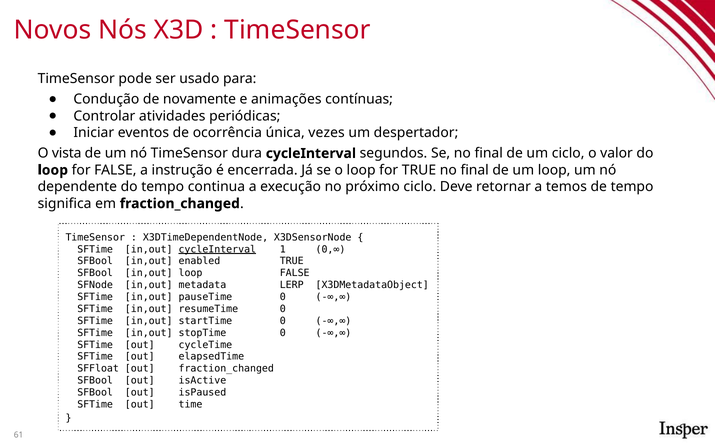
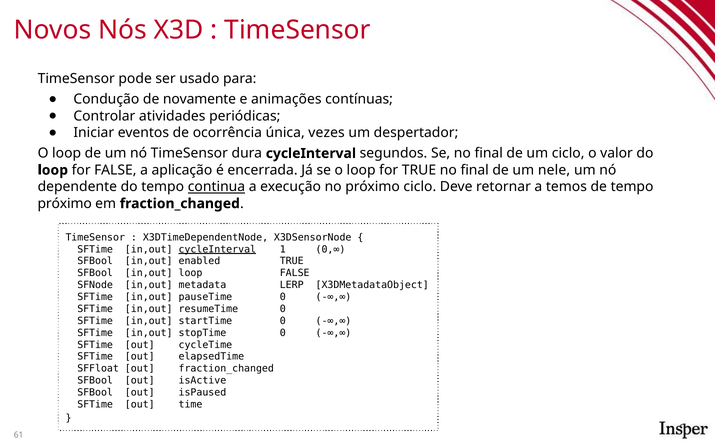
vista at (67, 153): vista -> loop
instrução: instrução -> aplicação
um loop: loop -> nele
continua underline: none -> present
significa at (65, 204): significa -> próximo
